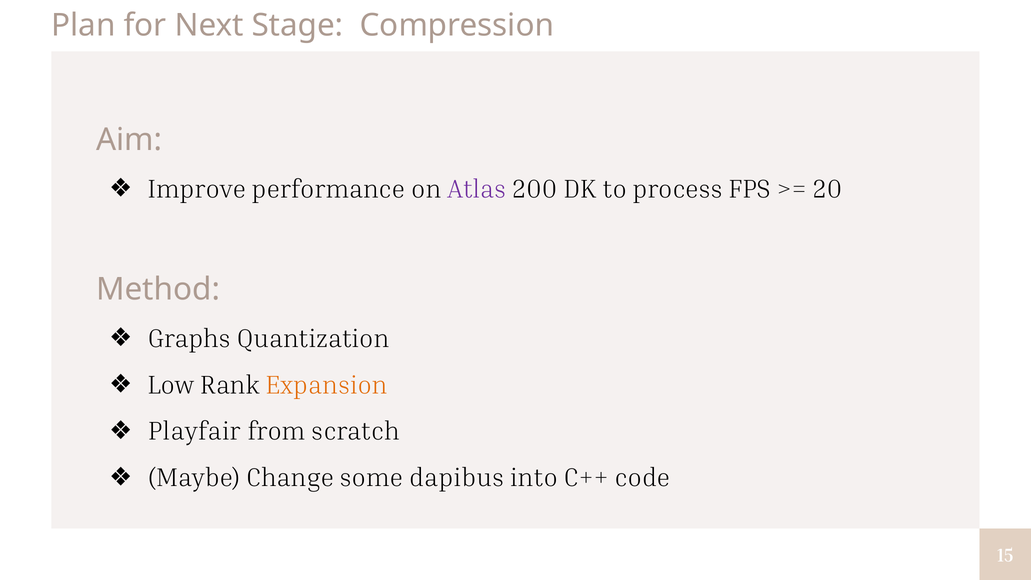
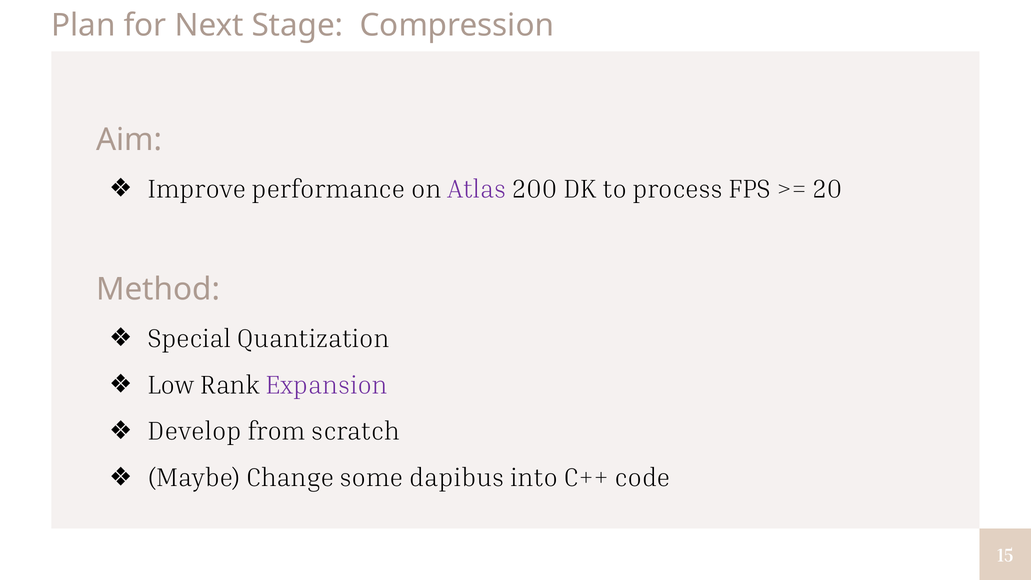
Graphs: Graphs -> Special
Expansion colour: orange -> purple
Playfair: Playfair -> Develop
